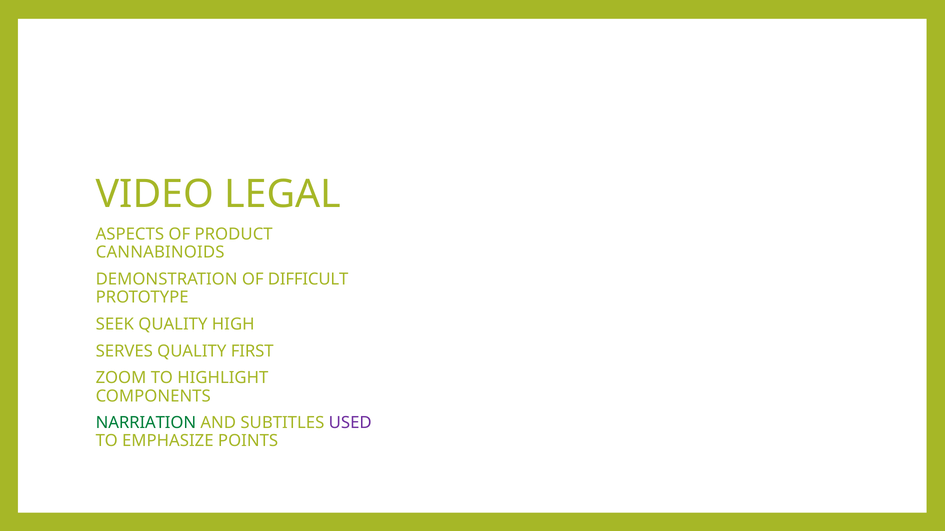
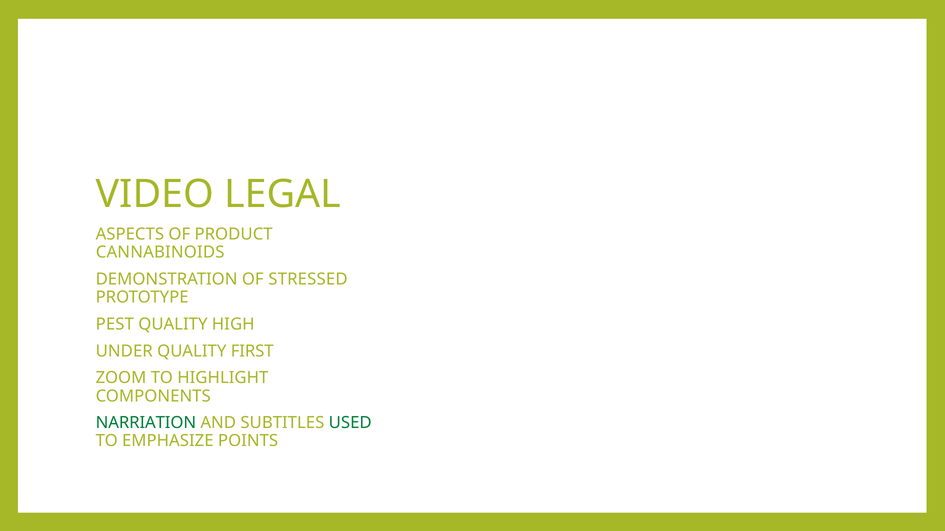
DIFFICULT: DIFFICULT -> STRESSED
SEEK: SEEK -> PEST
SERVES: SERVES -> UNDER
USED colour: purple -> green
